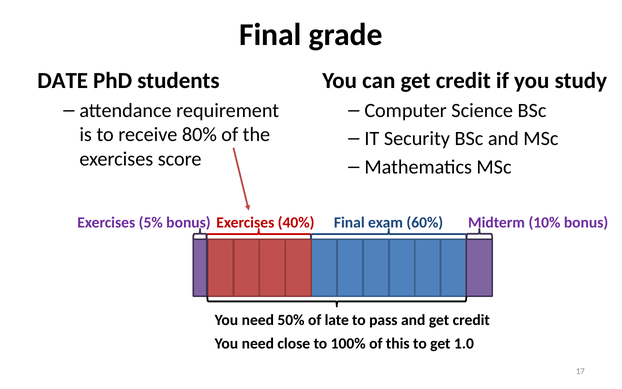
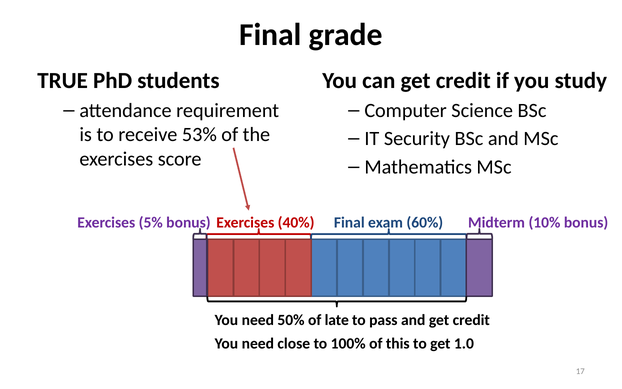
DATE: DATE -> TRUE
80%: 80% -> 53%
